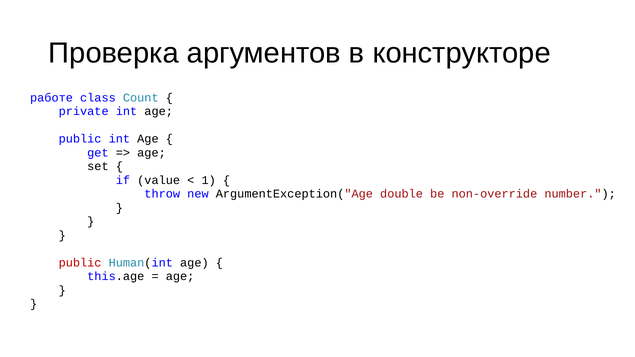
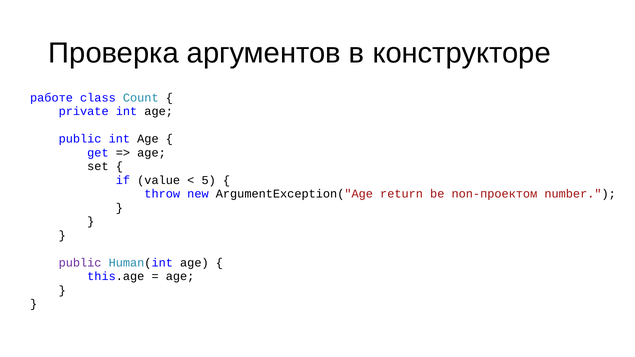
1: 1 -> 5
double: double -> return
non-override: non-override -> non-проектом
public at (80, 263) colour: red -> purple
